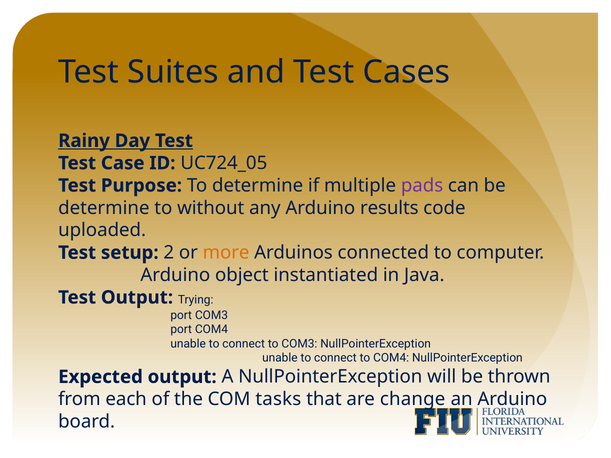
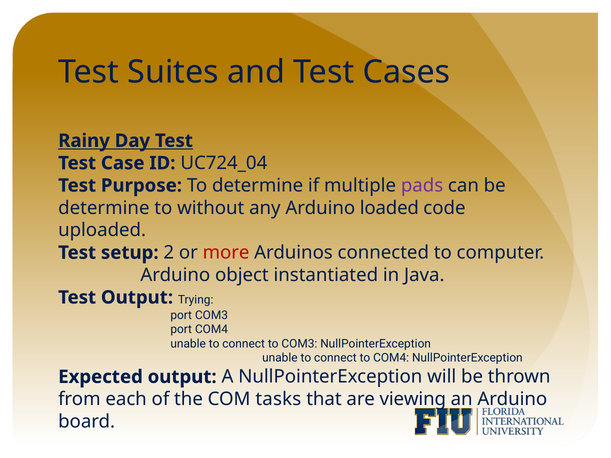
UC724_05: UC724_05 -> UC724_04
results: results -> loaded
more colour: orange -> red
change: change -> viewing
